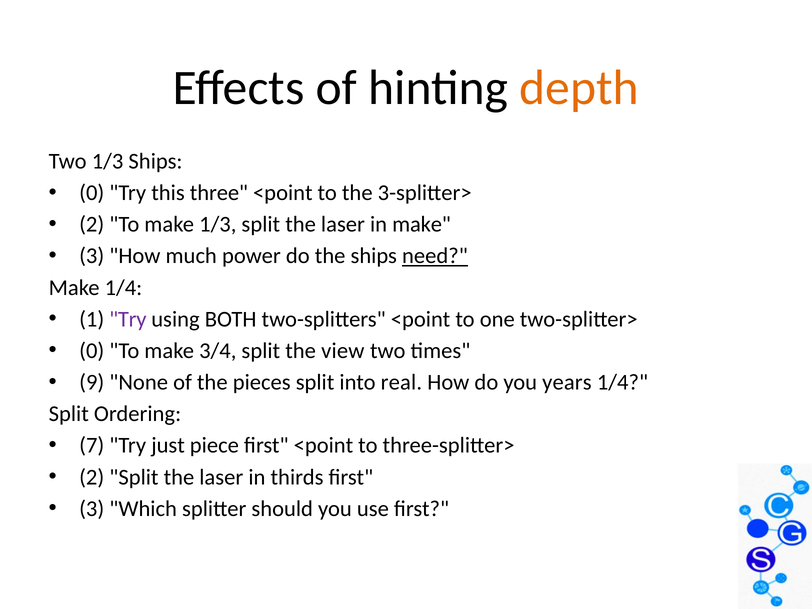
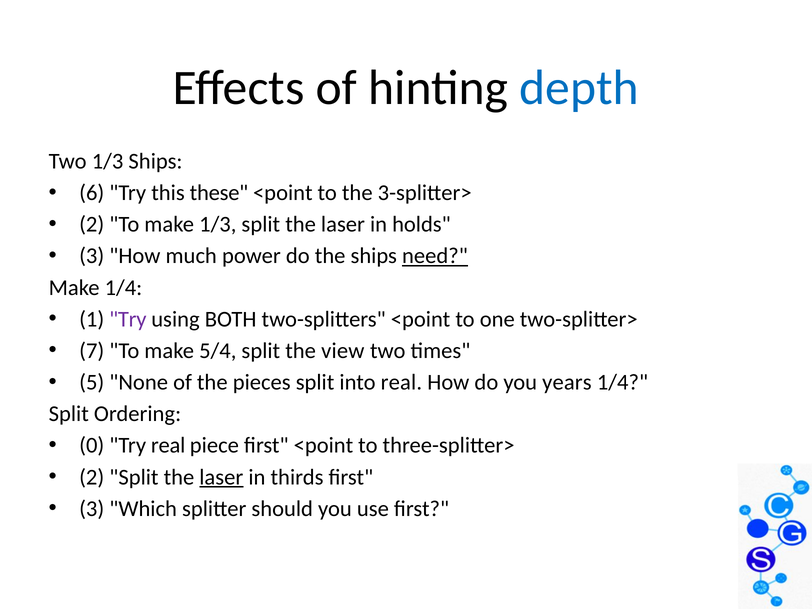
depth colour: orange -> blue
0 at (92, 193): 0 -> 6
three: three -> these
in make: make -> holds
0 at (92, 351): 0 -> 7
3/4: 3/4 -> 5/4
9: 9 -> 5
7: 7 -> 0
Try just: just -> real
laser at (221, 477) underline: none -> present
